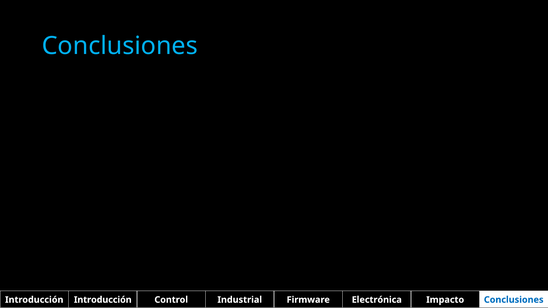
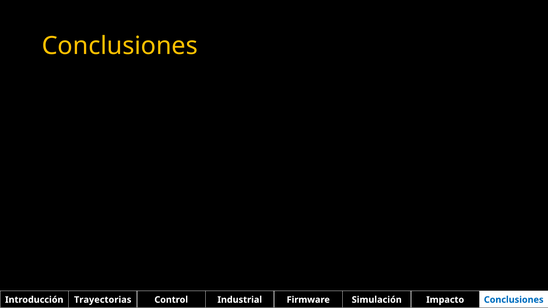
Conclusiones at (120, 46) colour: light blue -> yellow
Introducción Introducción: Introducción -> Trayectorias
Electrónica: Electrónica -> Simulación
